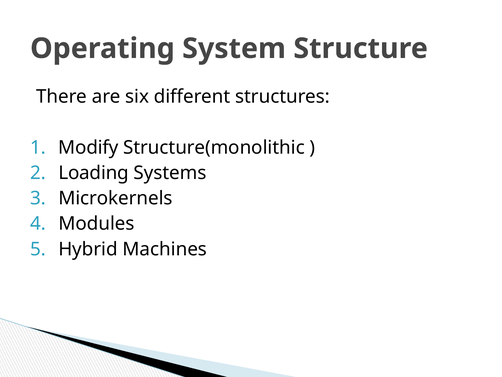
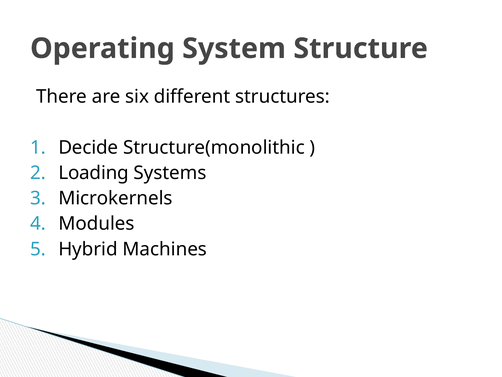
Modify: Modify -> Decide
